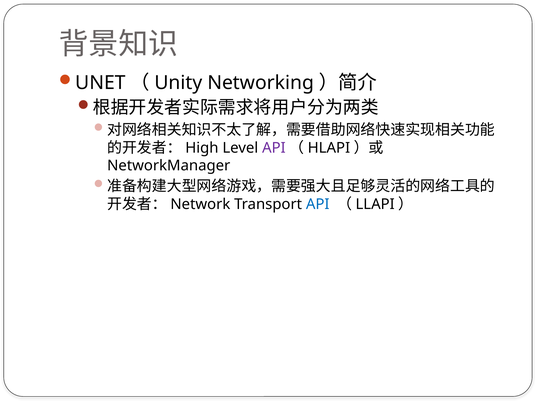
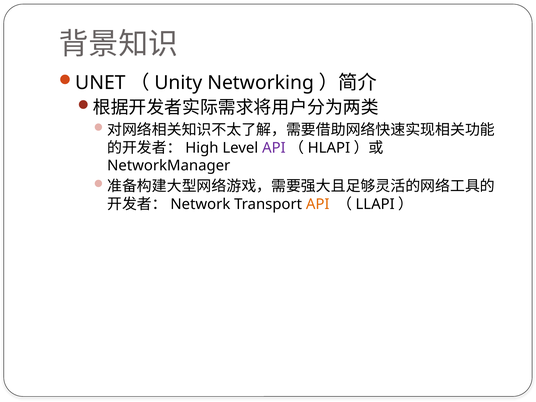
API at (318, 204) colour: blue -> orange
